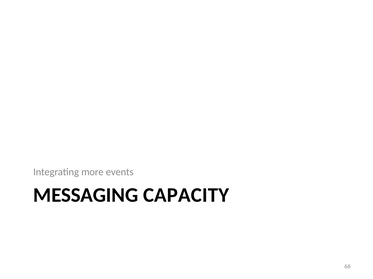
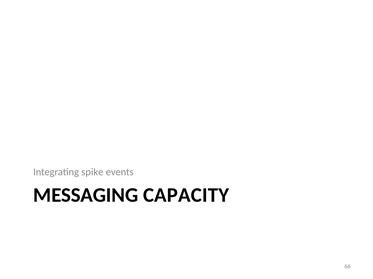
more: more -> spike
